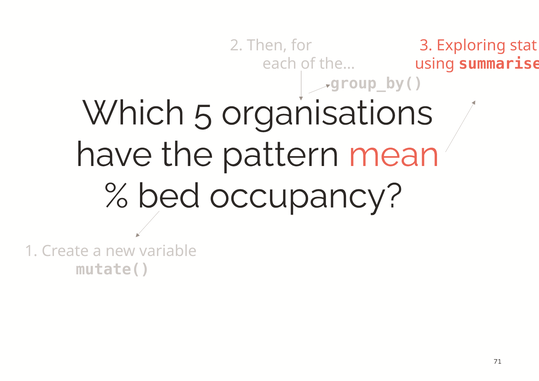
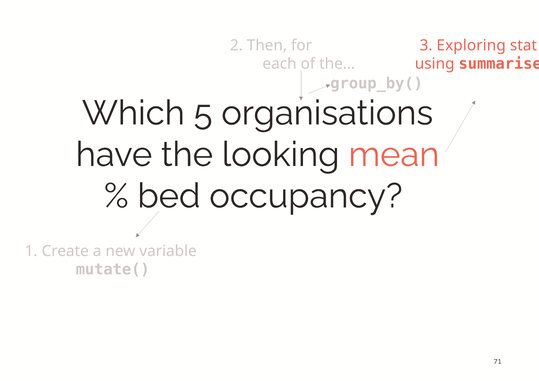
pattern: pattern -> looking
